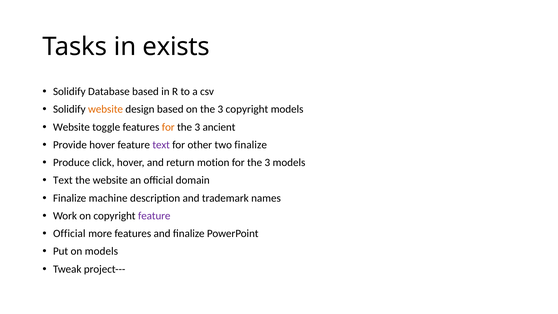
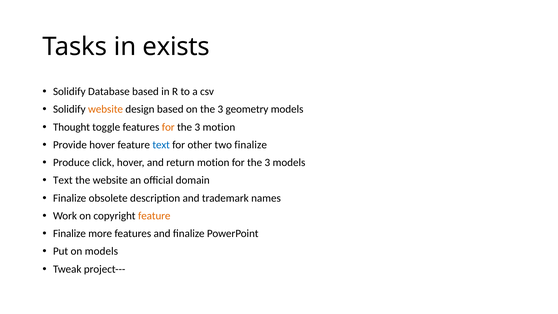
3 copyright: copyright -> geometry
Website at (71, 127): Website -> Thought
3 ancient: ancient -> motion
text at (161, 145) colour: purple -> blue
machine: machine -> obsolete
feature at (154, 216) colour: purple -> orange
Official at (69, 233): Official -> Finalize
